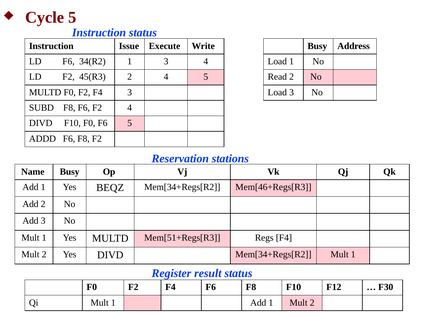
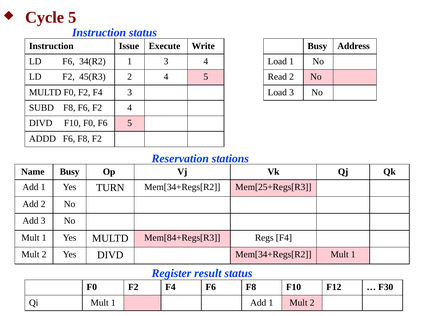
BEQZ: BEQZ -> TURN
Mem[46+Regs[R3: Mem[46+Regs[R3 -> Mem[25+Regs[R3
Mem[51+Regs[R3: Mem[51+Regs[R3 -> Mem[84+Regs[R3
